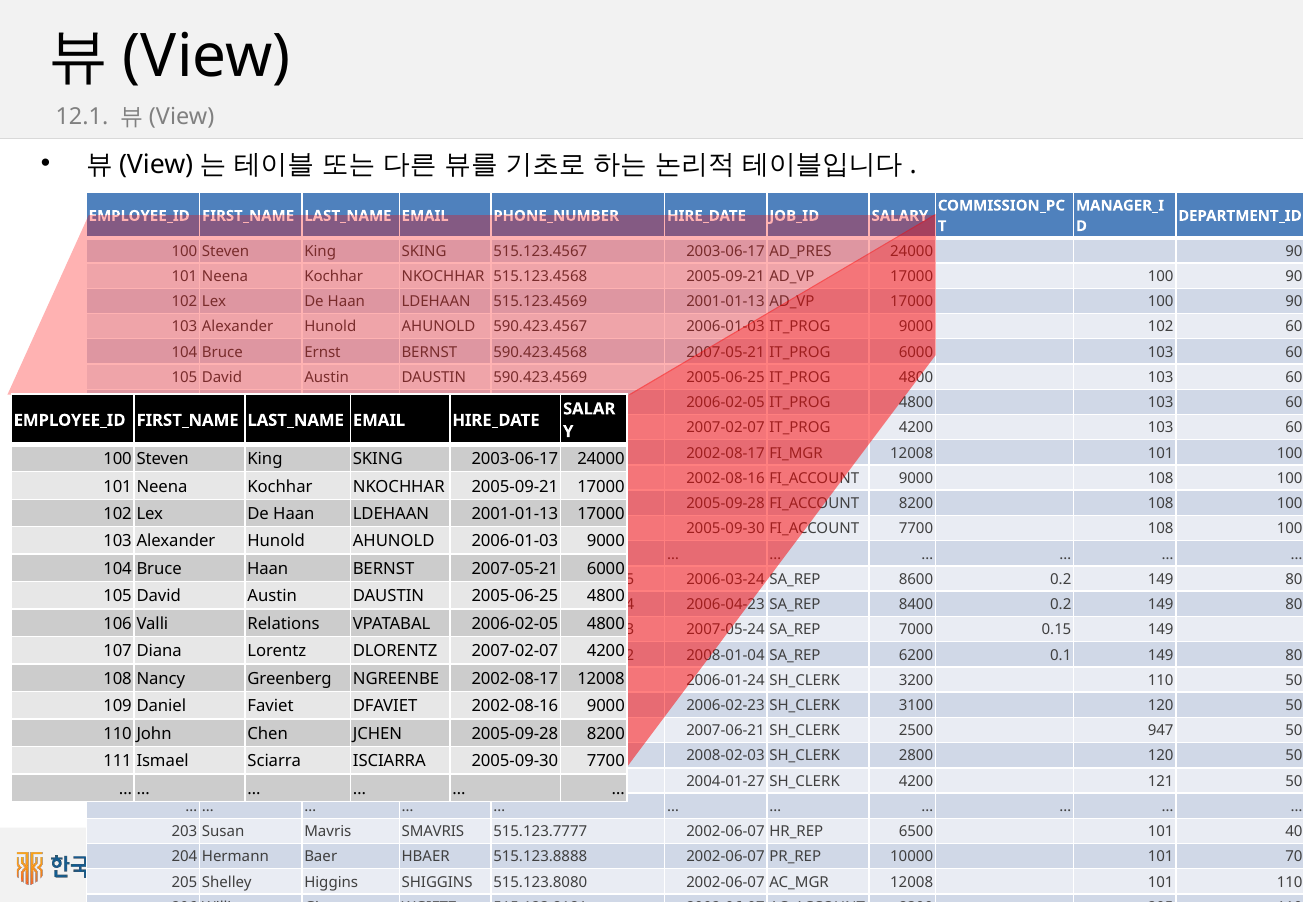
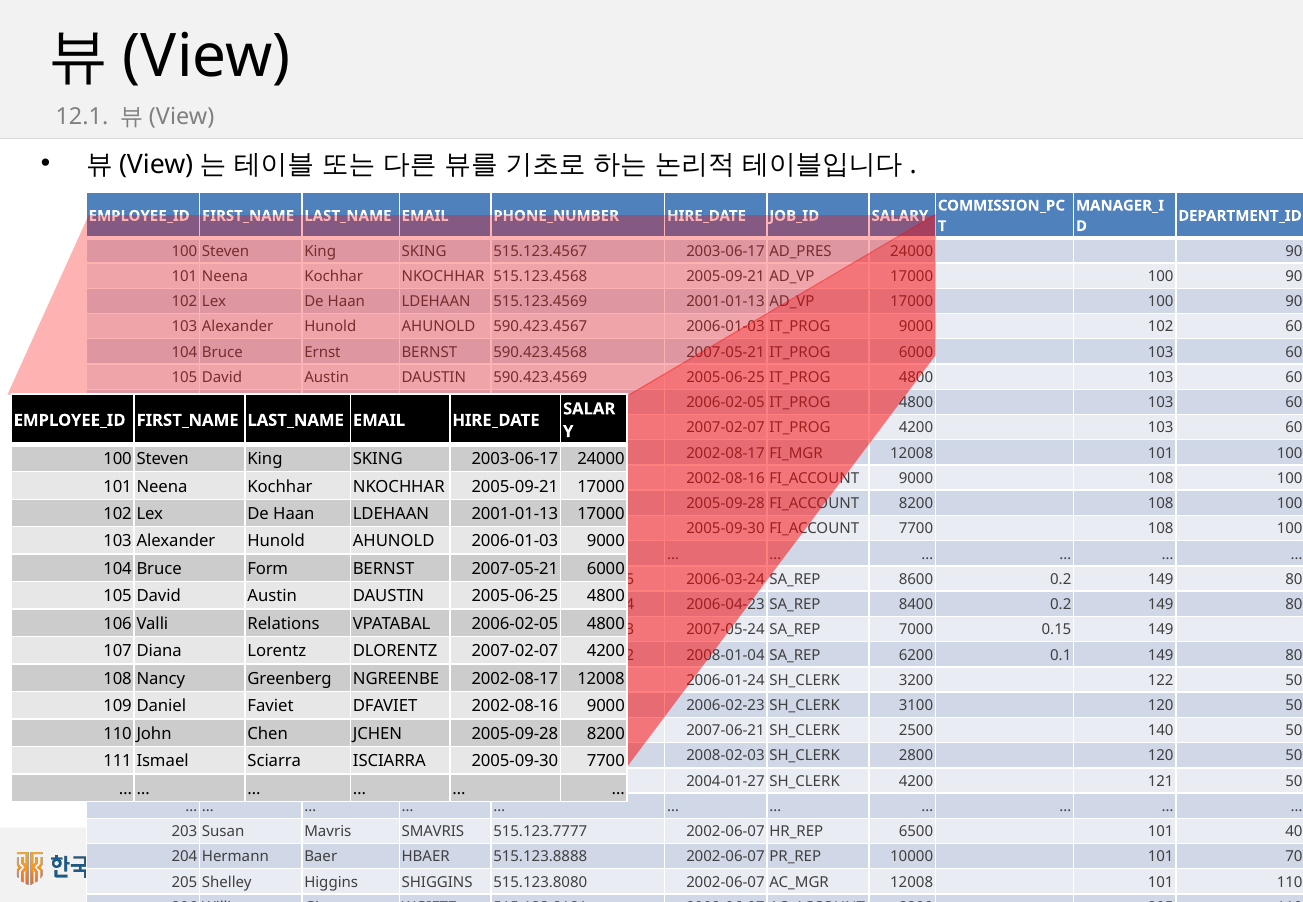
Bruce Haan: Haan -> Form
110 at (1161, 680): 110 -> 122
947: 947 -> 140
